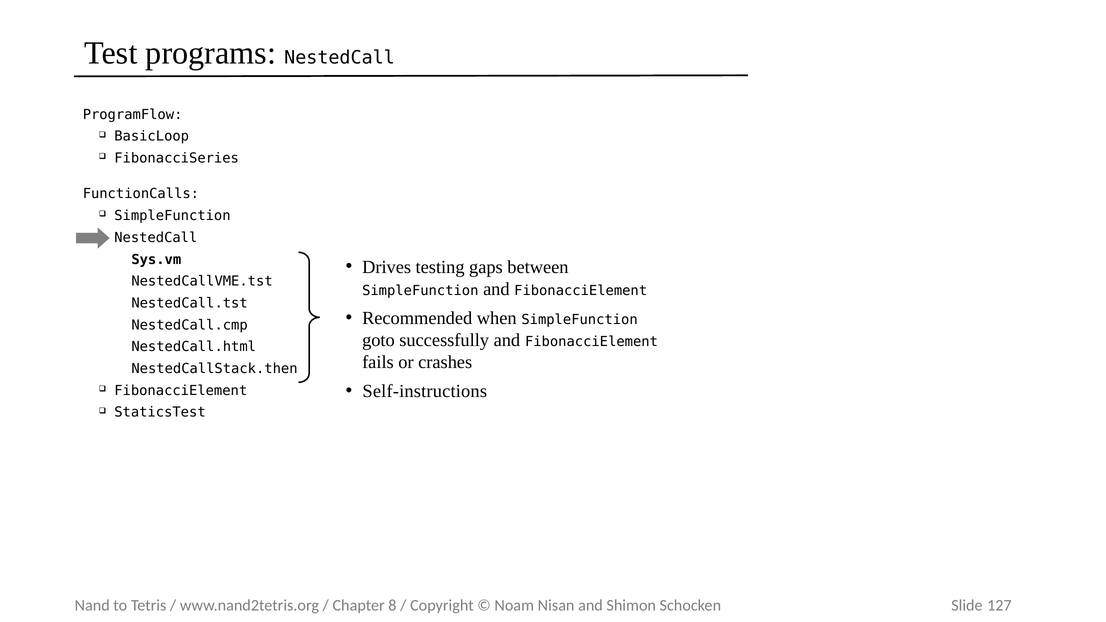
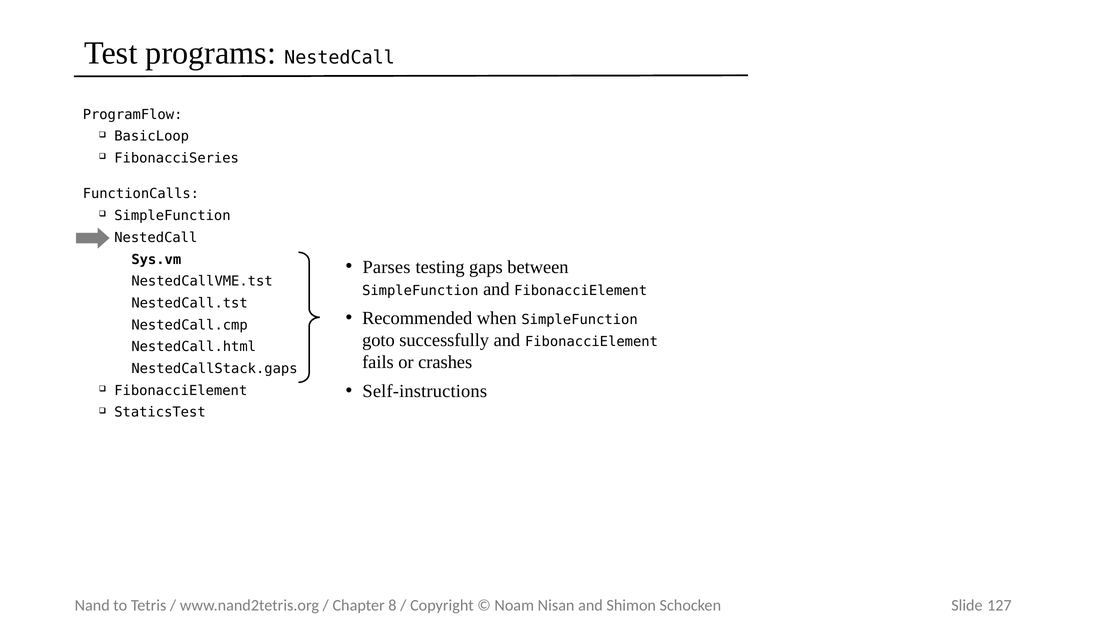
Drives: Drives -> Parses
NestedCallStack.then: NestedCallStack.then -> NestedCallStack.gaps
